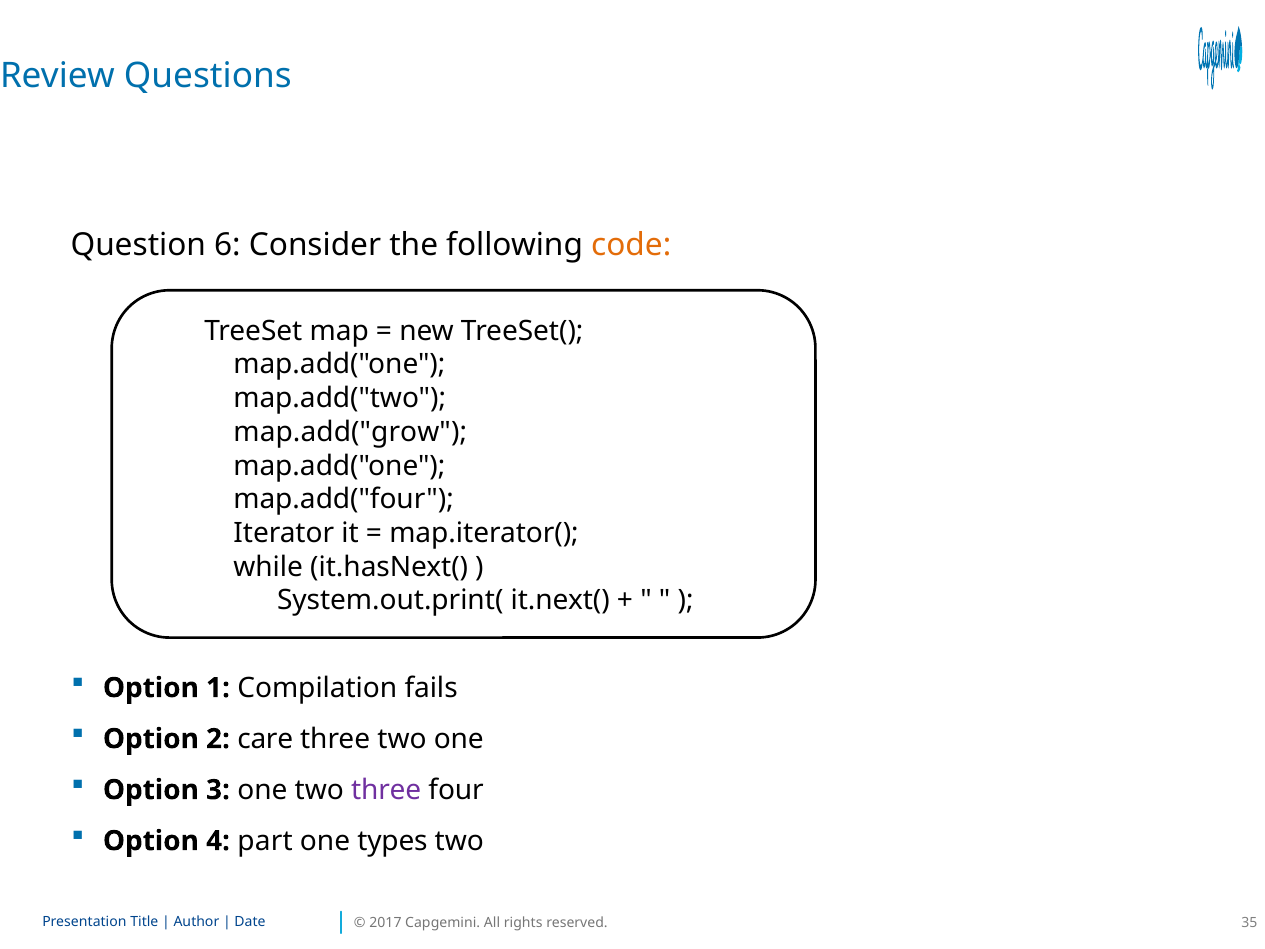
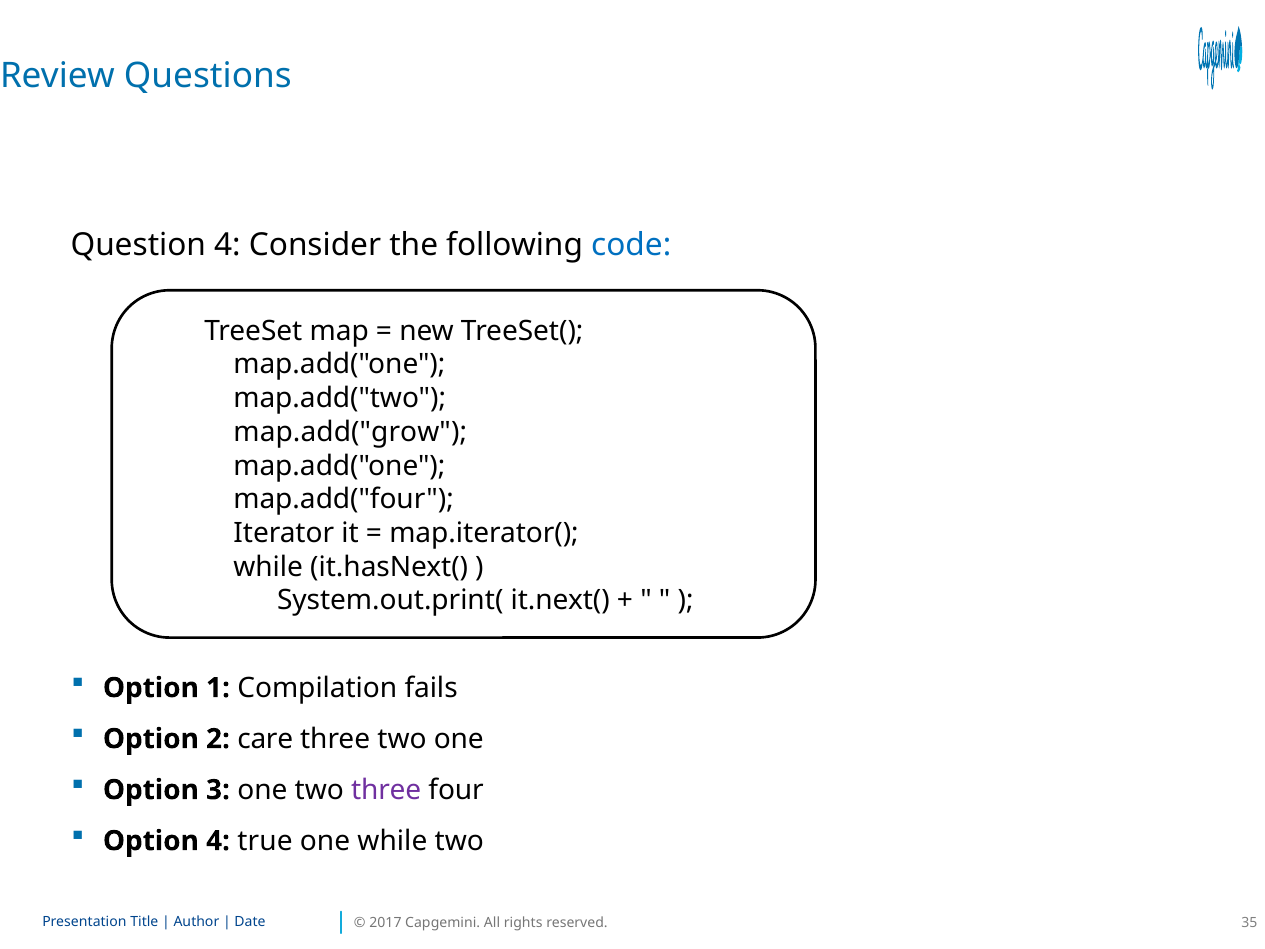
Question 6: 6 -> 4
code colour: orange -> blue
part: part -> true
one types: types -> while
